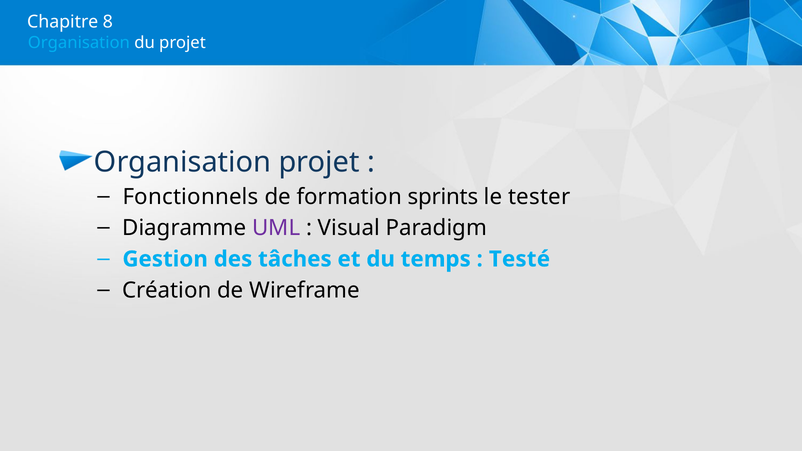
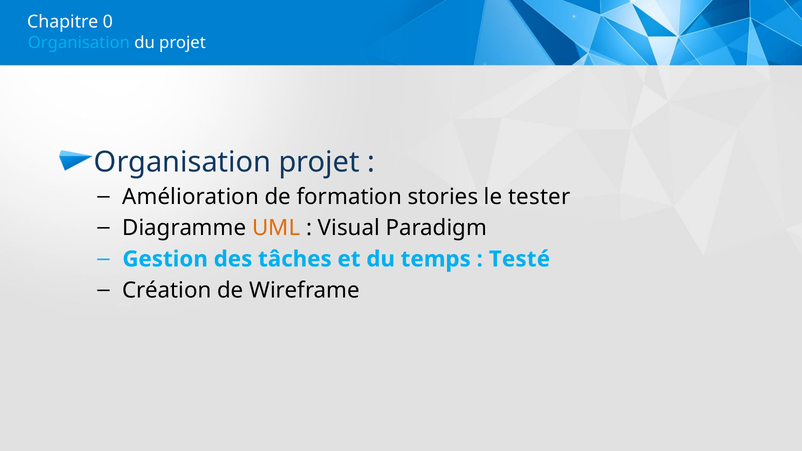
8: 8 -> 0
Fonctionnels: Fonctionnels -> Amélioration
sprints: sprints -> stories
UML colour: purple -> orange
